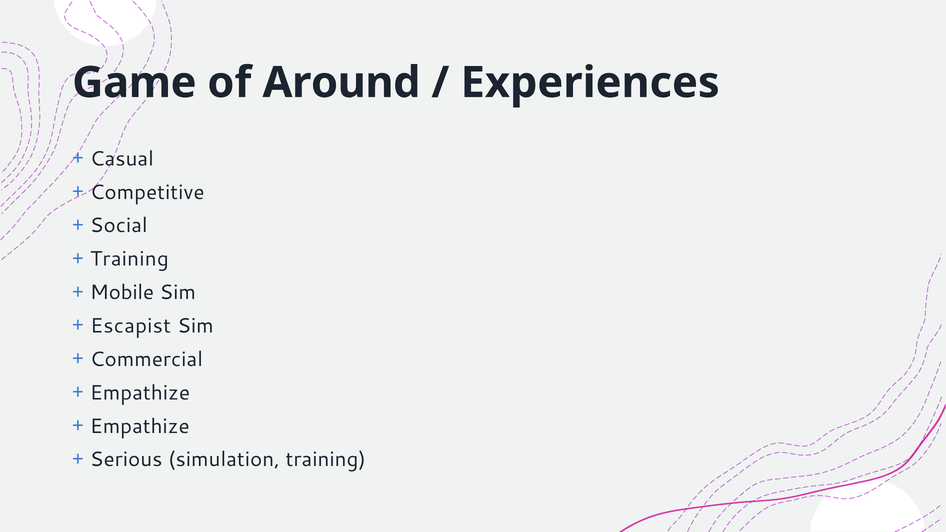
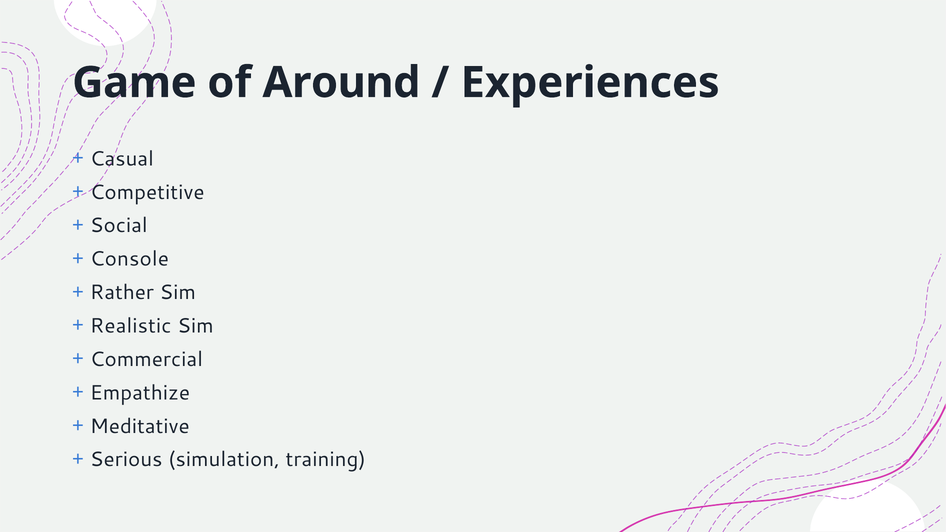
Training at (129, 259): Training -> Console
Mobile: Mobile -> Rather
Escapist: Escapist -> Realistic
Empathize at (140, 426): Empathize -> Meditative
